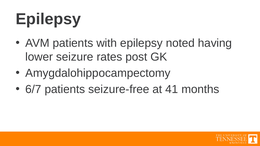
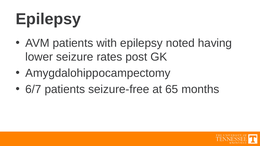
41: 41 -> 65
